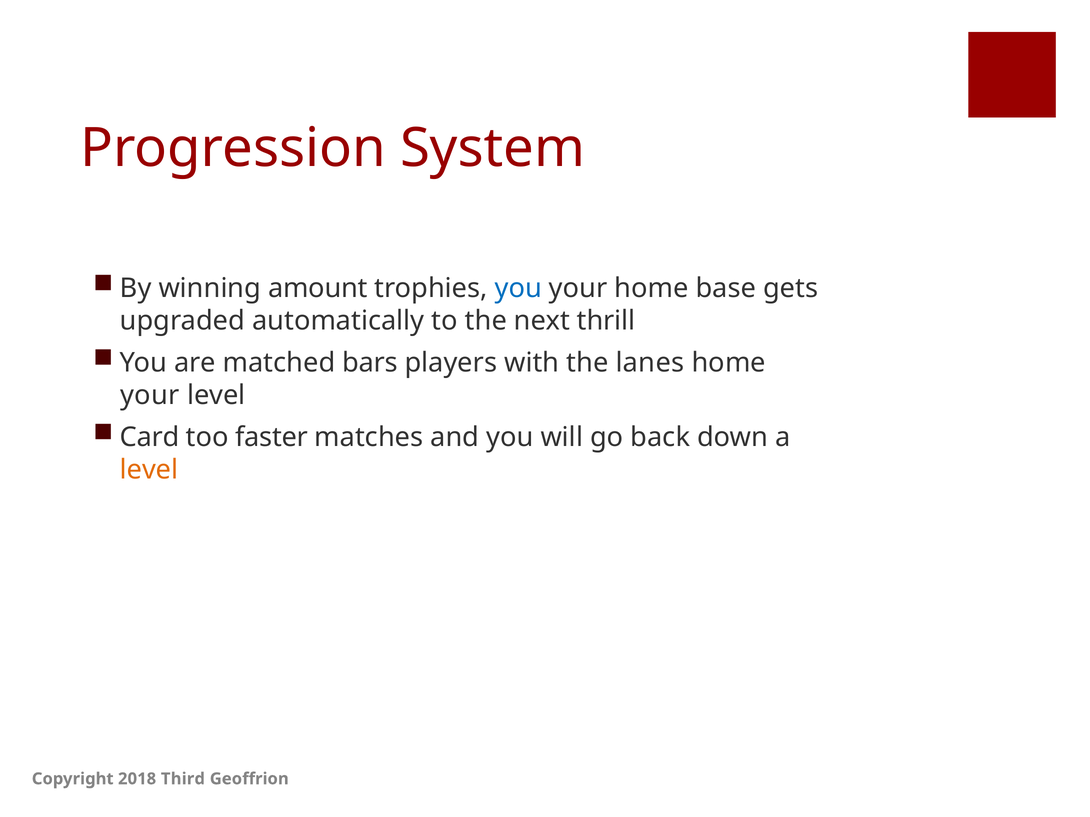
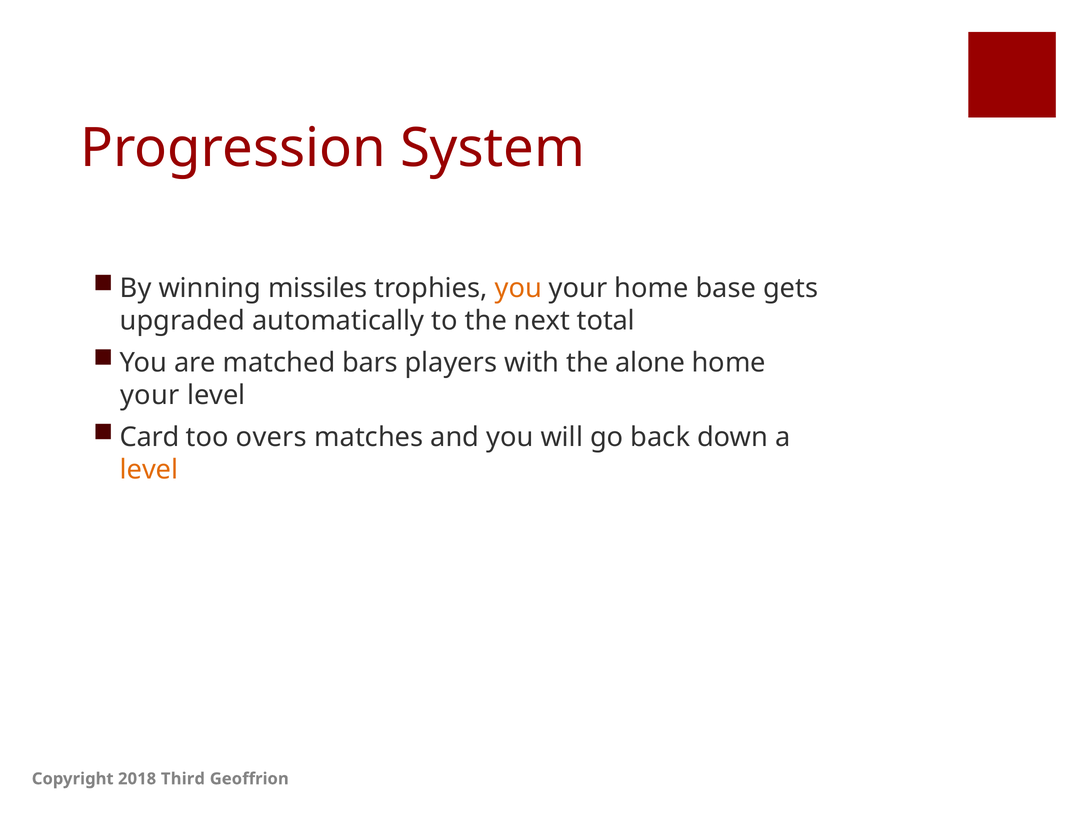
amount: amount -> missiles
you at (518, 288) colour: blue -> orange
thrill: thrill -> total
lanes: lanes -> alone
faster: faster -> overs
